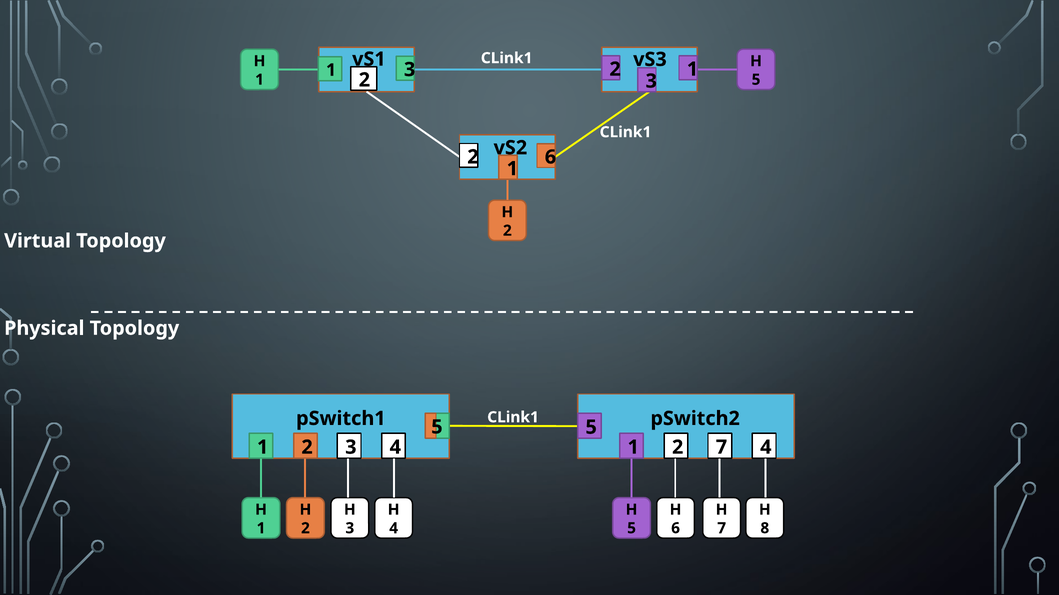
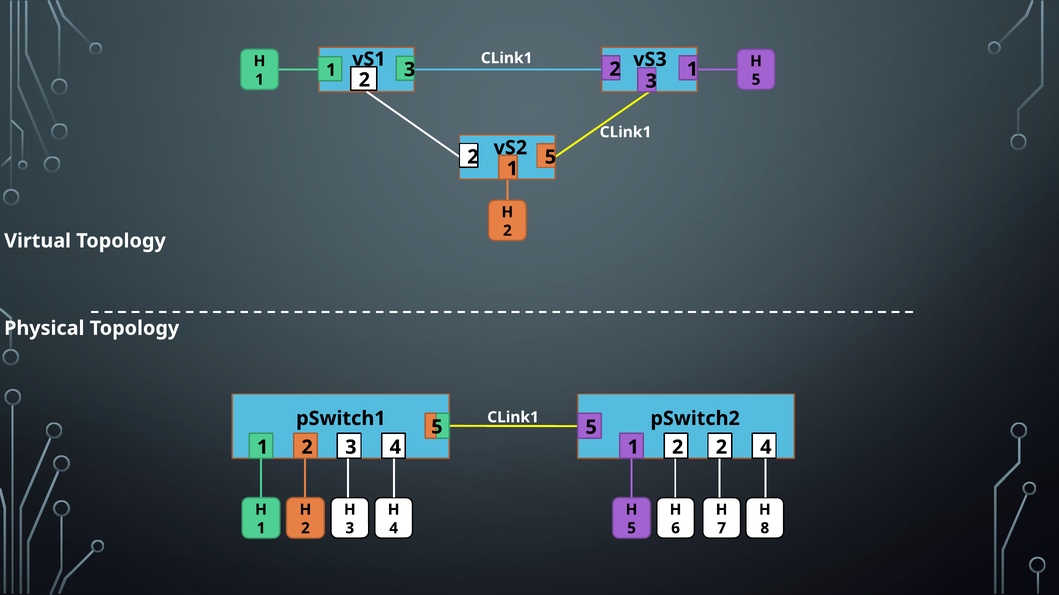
2 6: 6 -> 5
1 2 7: 7 -> 2
